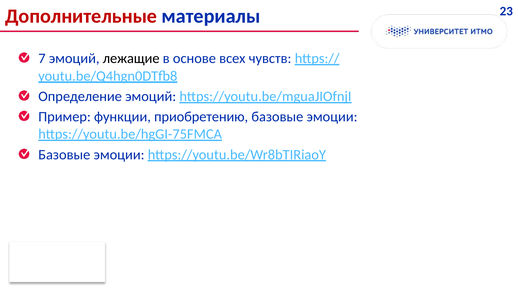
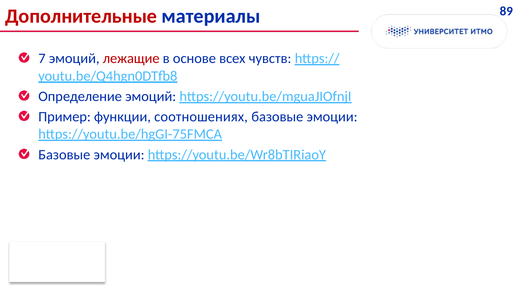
23: 23 -> 89
лежащие colour: black -> red
приобретению: приобретению -> соотношениях
